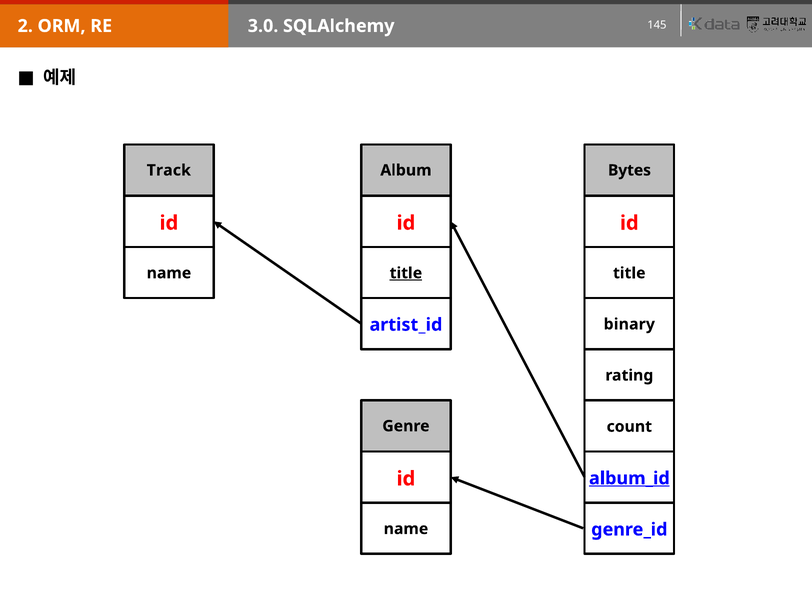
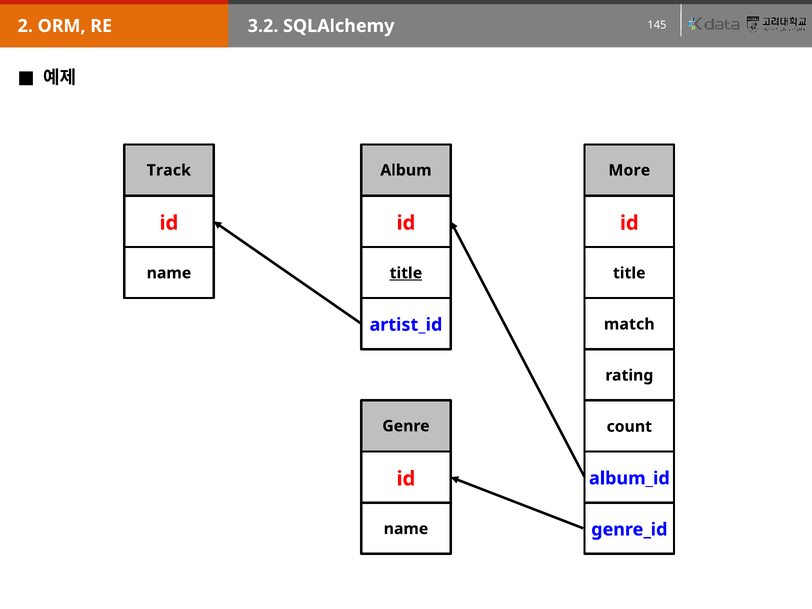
3.0: 3.0 -> 3.2
Bytes: Bytes -> More
binary: binary -> match
album_id underline: present -> none
